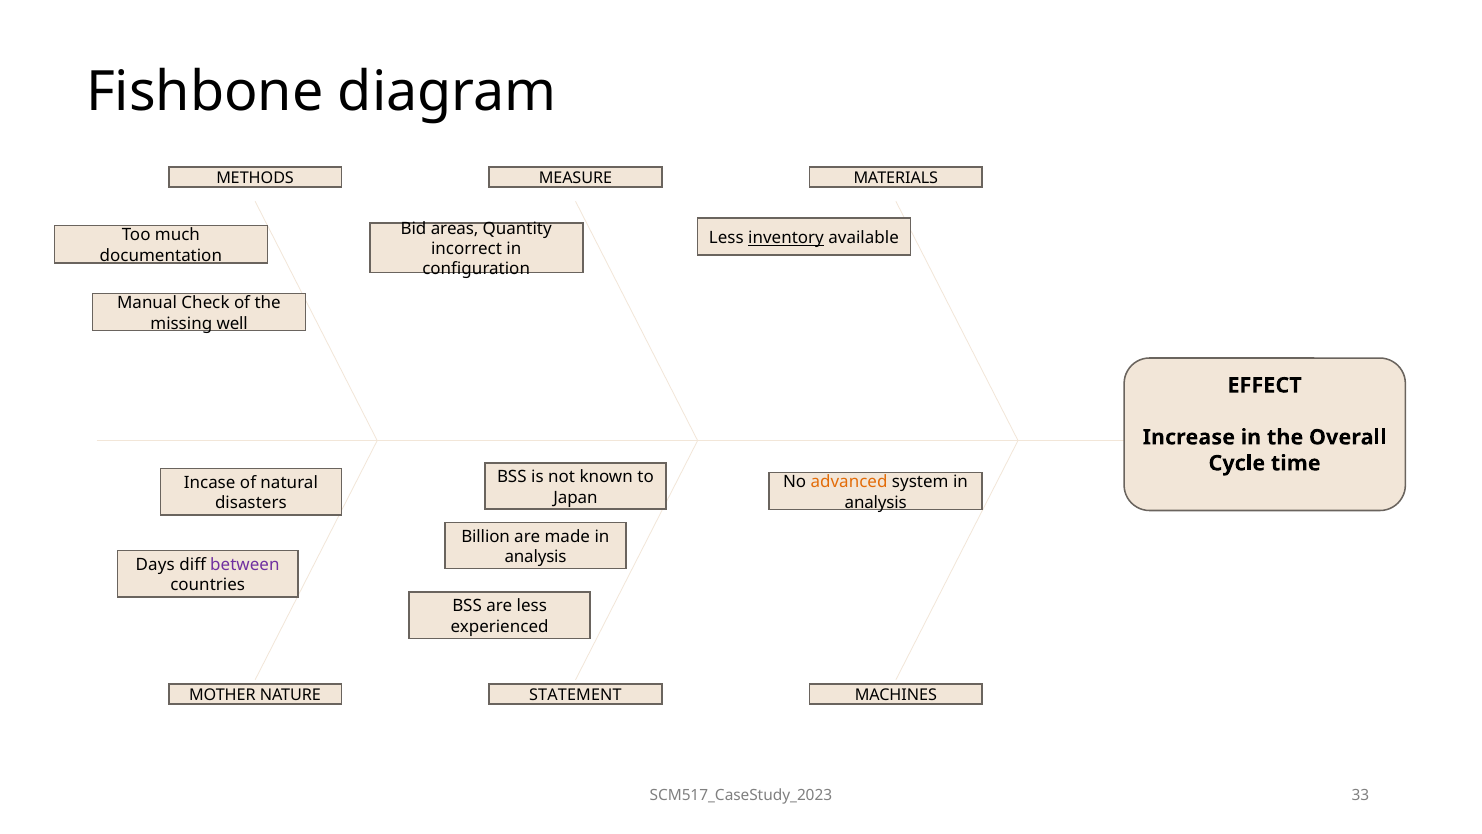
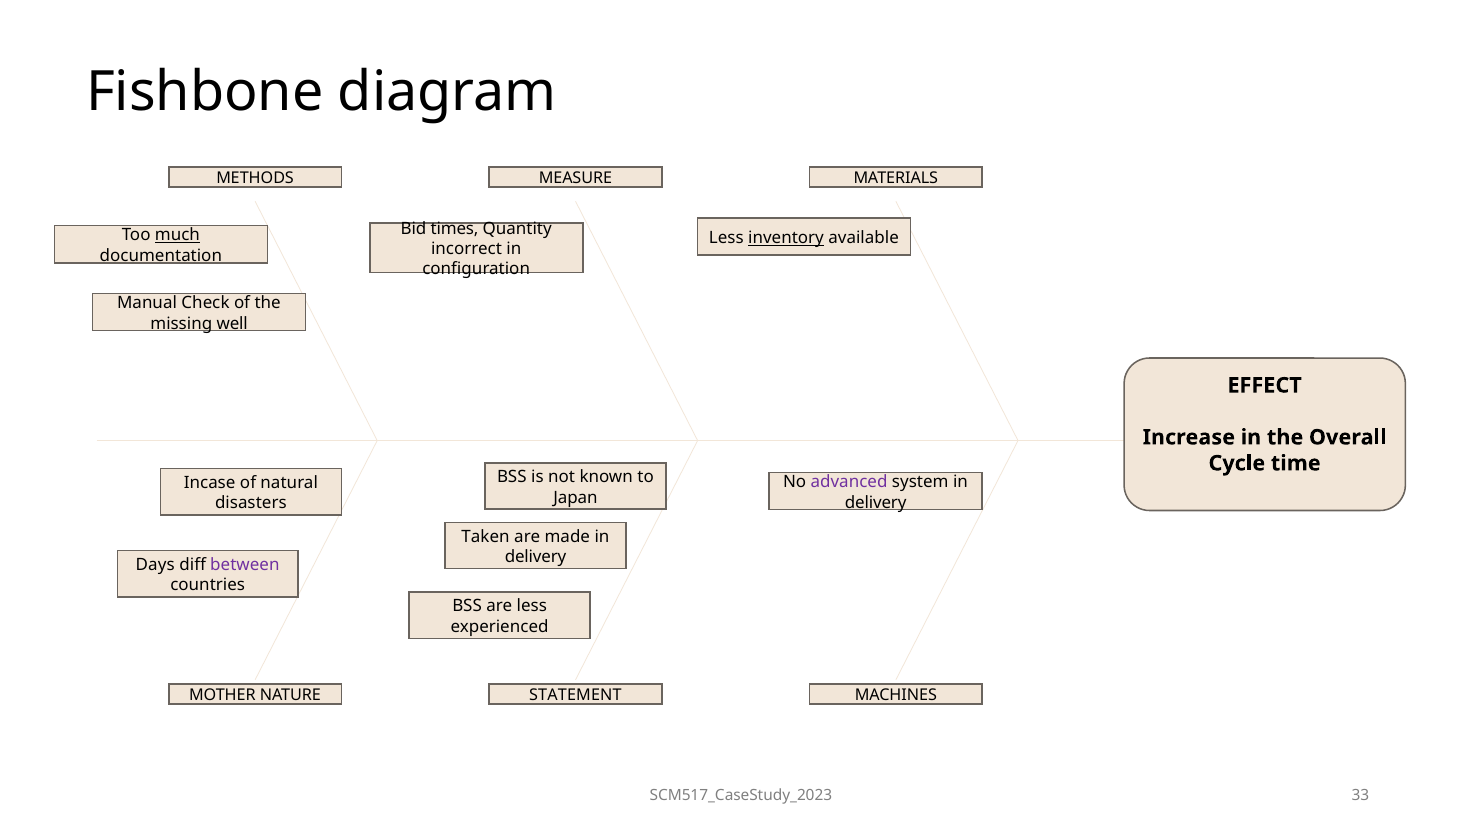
areas: areas -> times
much underline: none -> present
advanced colour: orange -> purple
analysis at (876, 502): analysis -> delivery
Billion: Billion -> Taken
analysis at (536, 557): analysis -> delivery
